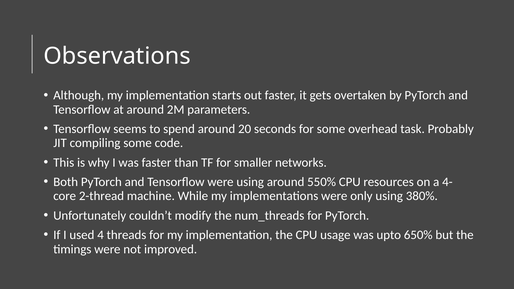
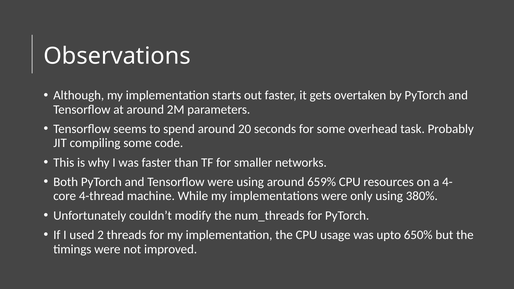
550%: 550% -> 659%
2-thread: 2-thread -> 4-thread
4: 4 -> 2
